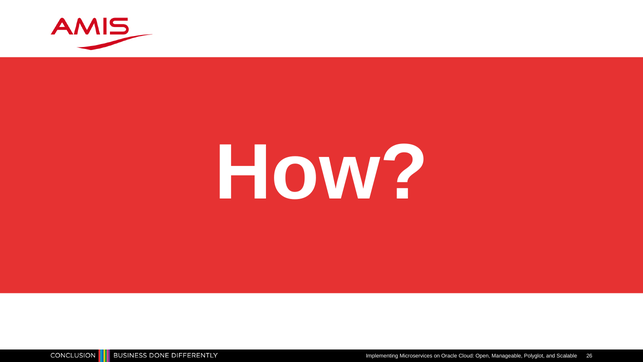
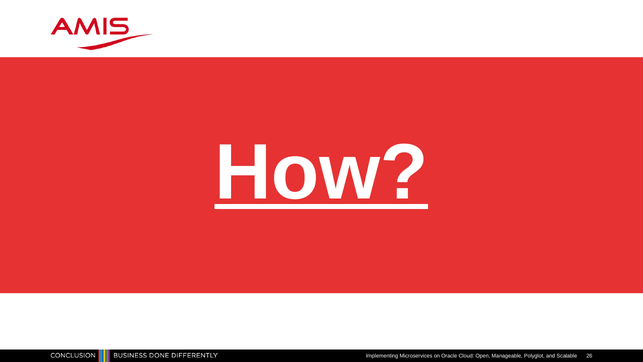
How underline: none -> present
